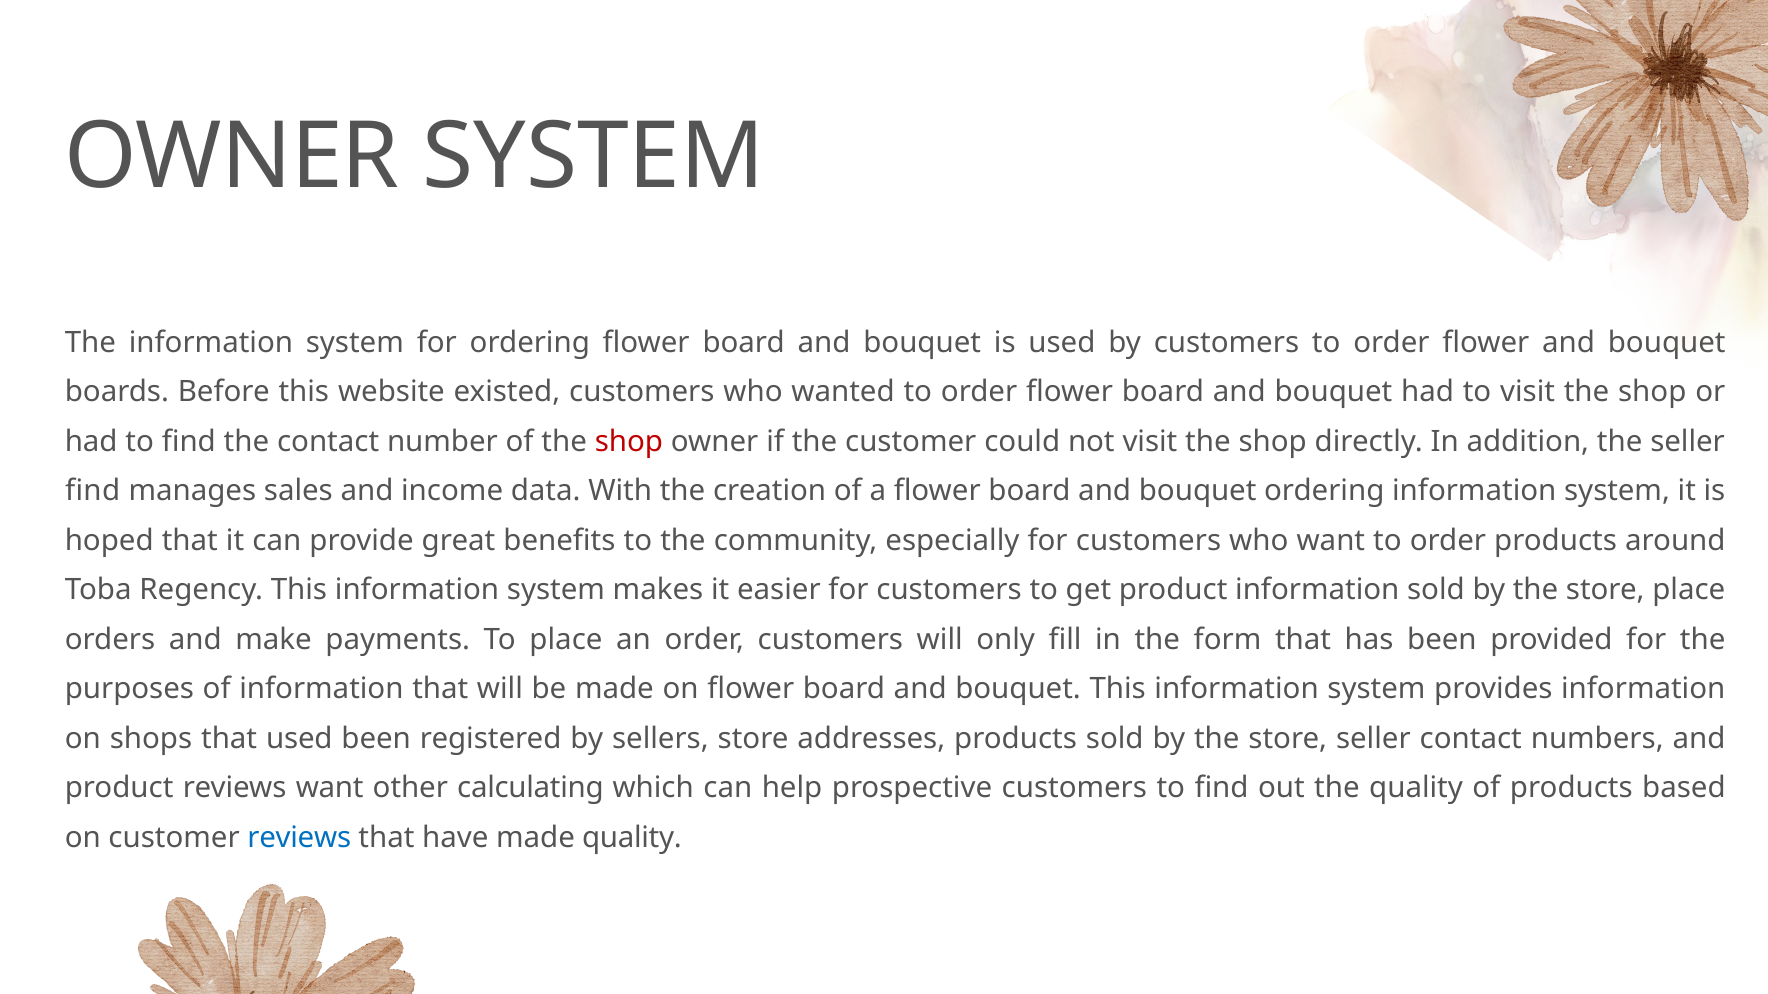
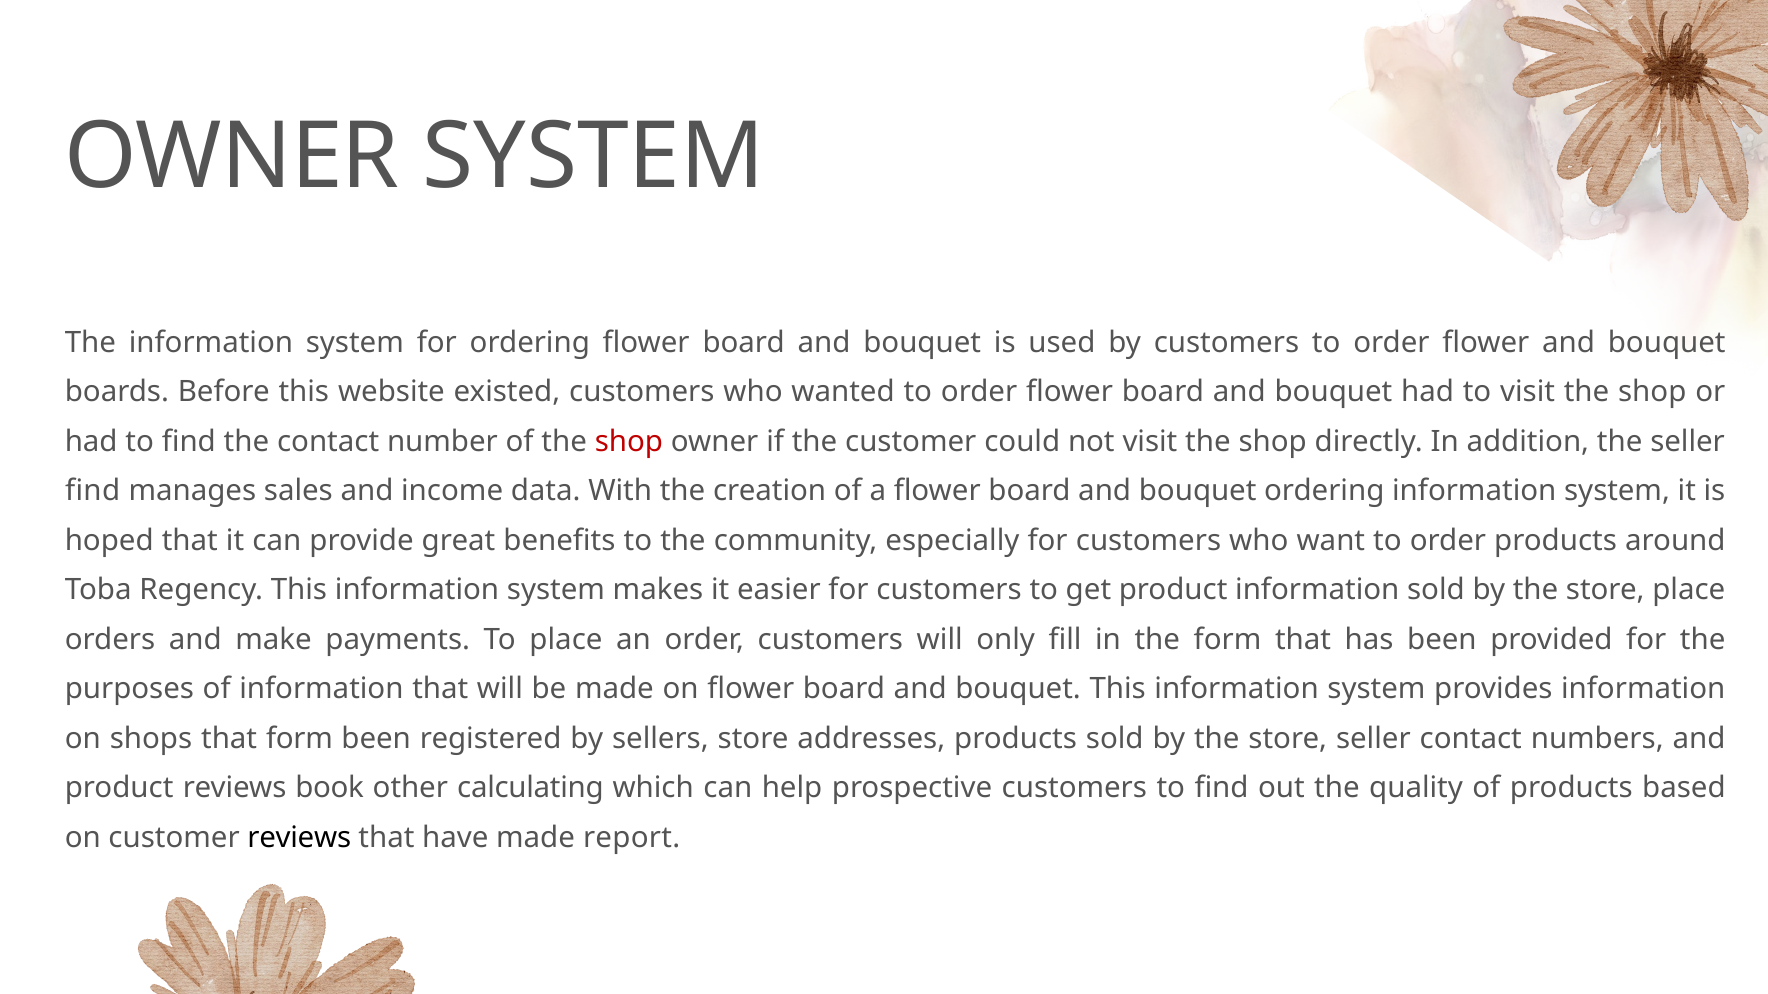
that used: used -> form
reviews want: want -> book
reviews at (299, 838) colour: blue -> black
made quality: quality -> report
